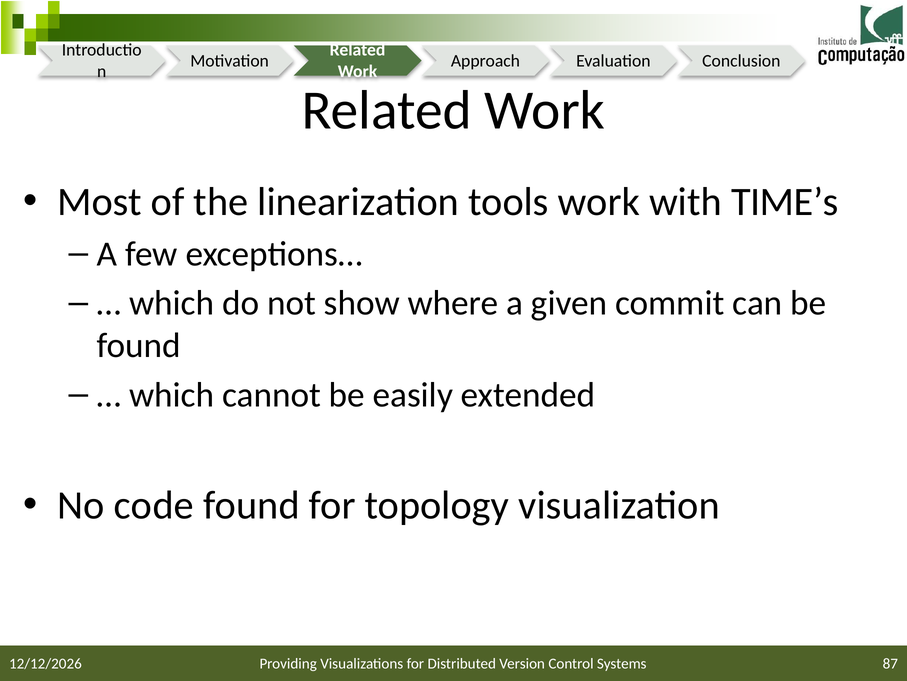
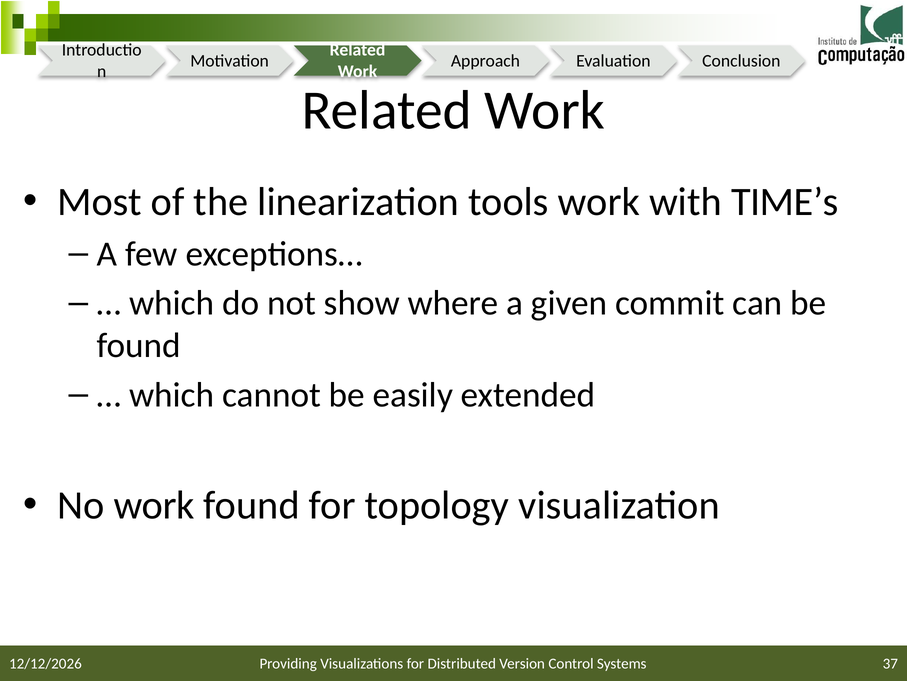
No code: code -> work
87: 87 -> 37
